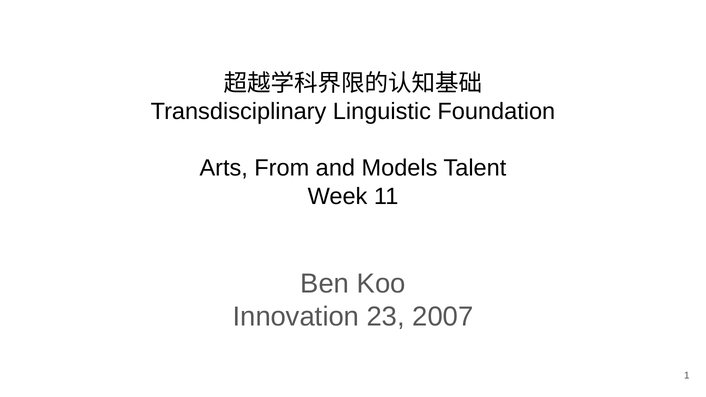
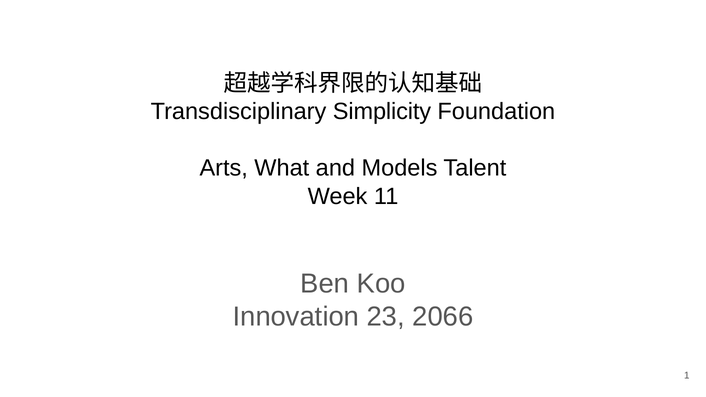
Linguistic: Linguistic -> Simplicity
From: From -> What
2007: 2007 -> 2066
